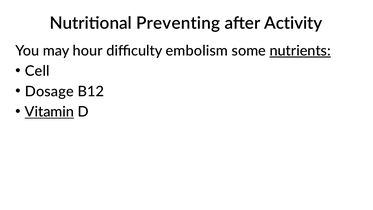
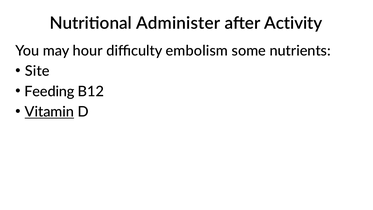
Preventing: Preventing -> Administer
nutrients underline: present -> none
Cell: Cell -> Site
Dosage: Dosage -> Feeding
